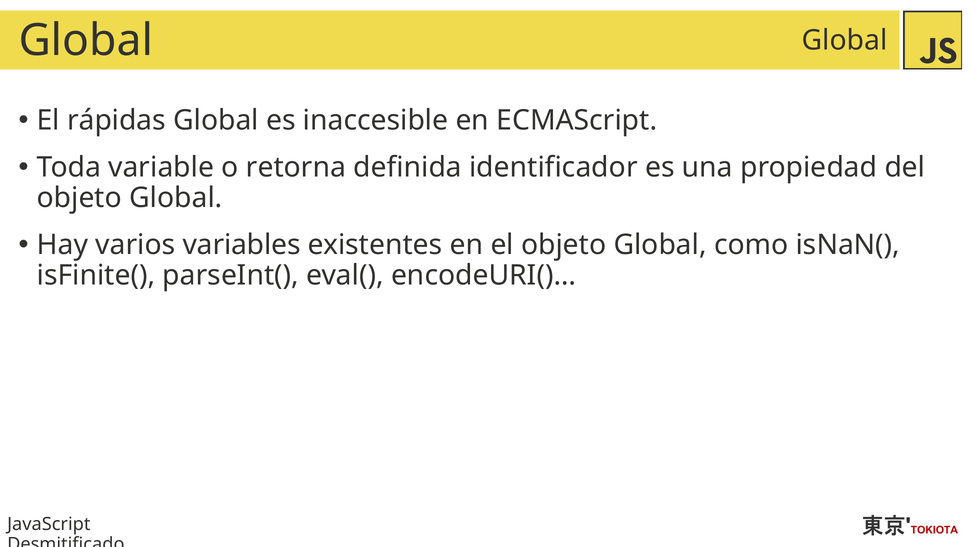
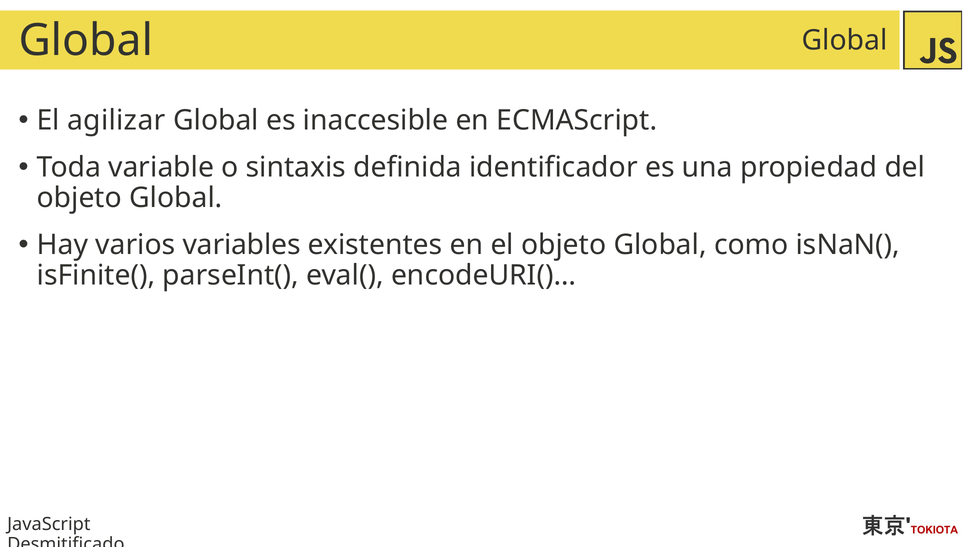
rápidas: rápidas -> agilizar
retorna: retorna -> sintaxis
